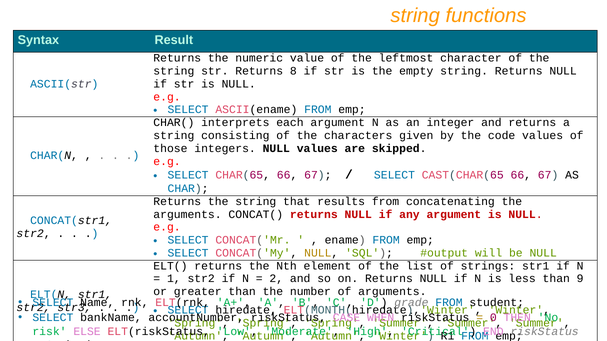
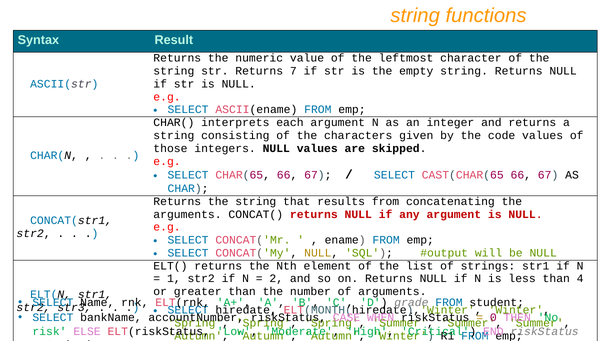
8: 8 -> 7
9: 9 -> 4
